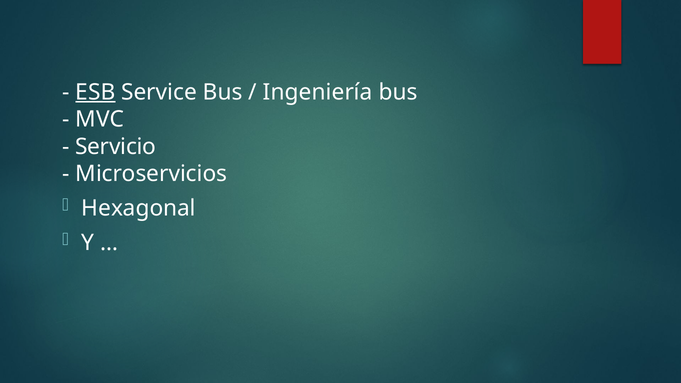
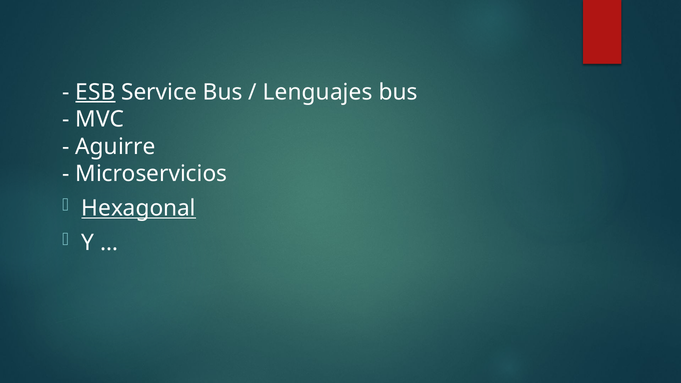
Ingeniería: Ingeniería -> Lenguajes
Servicio: Servicio -> Aguirre
Hexagonal underline: none -> present
